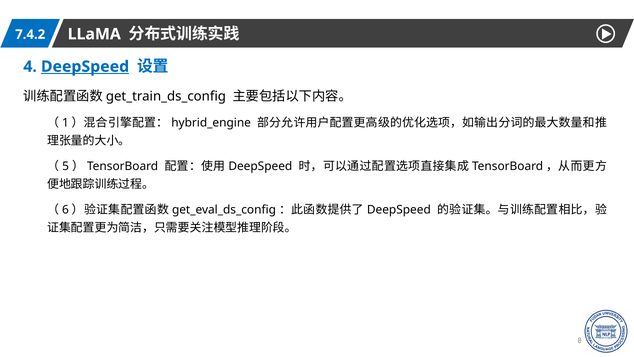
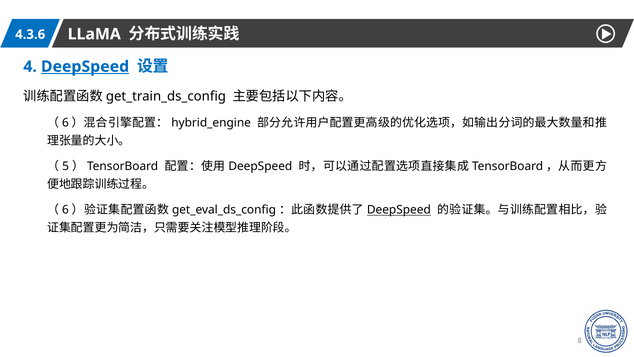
7.4.2: 7.4.2 -> 4.3.6
1 at (65, 123): 1 -> 6
DeepSpeed at (399, 210) underline: none -> present
